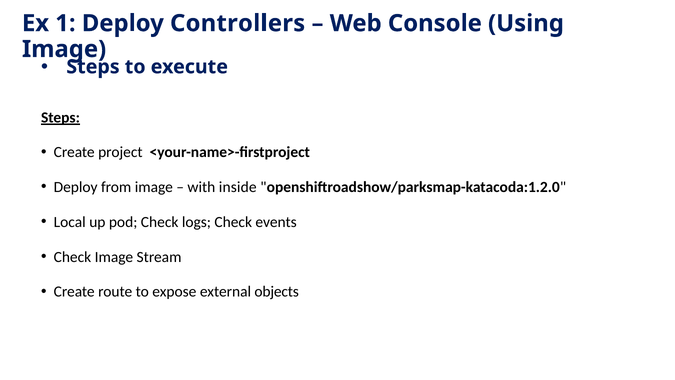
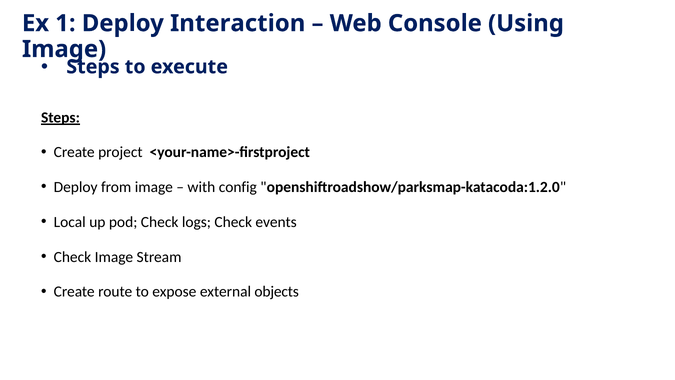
Controllers: Controllers -> Interaction
inside: inside -> config
